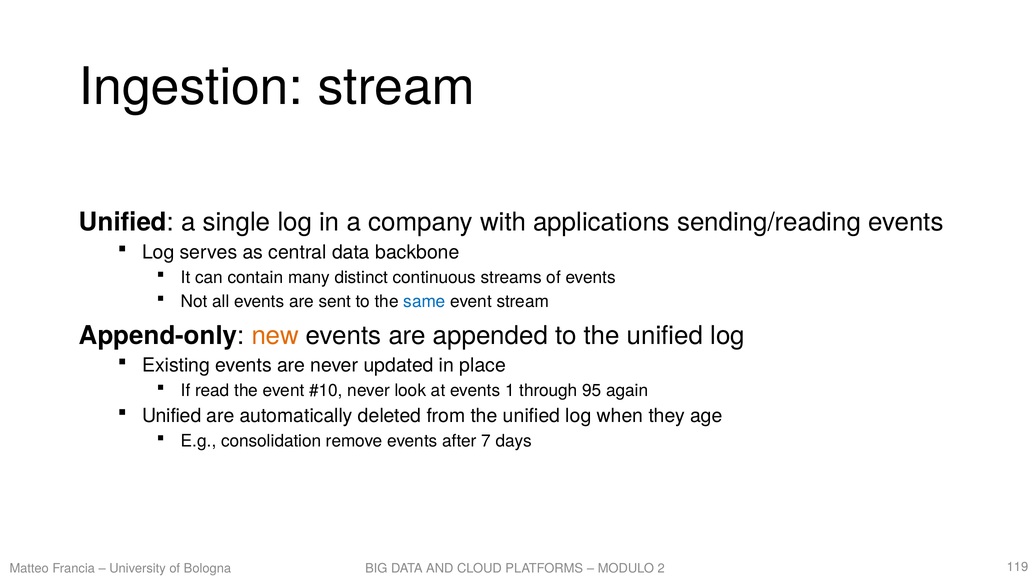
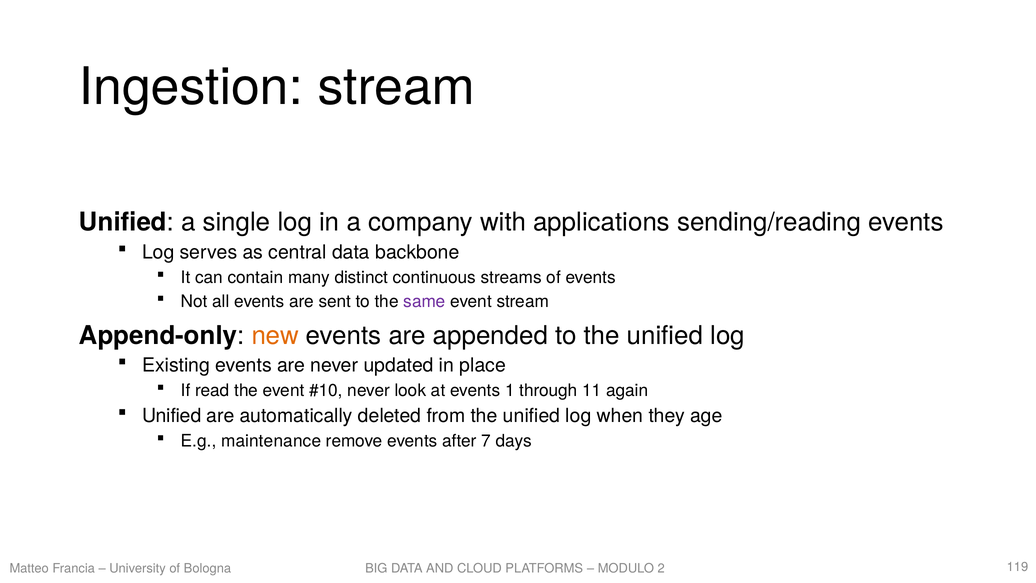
same colour: blue -> purple
95: 95 -> 11
consolidation: consolidation -> maintenance
